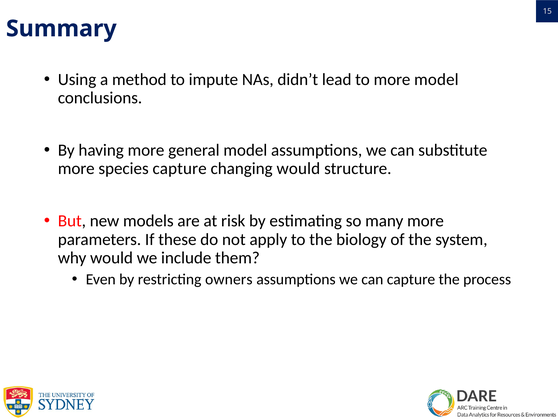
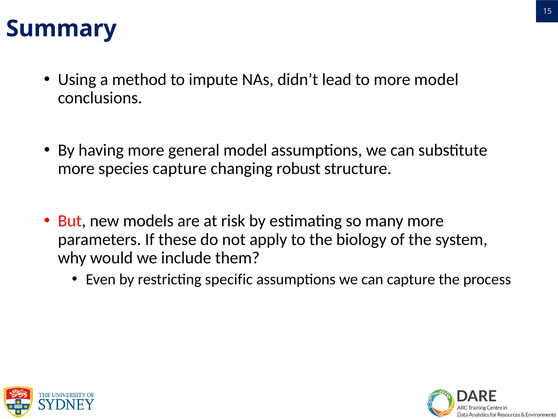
changing would: would -> robust
owners: owners -> specific
